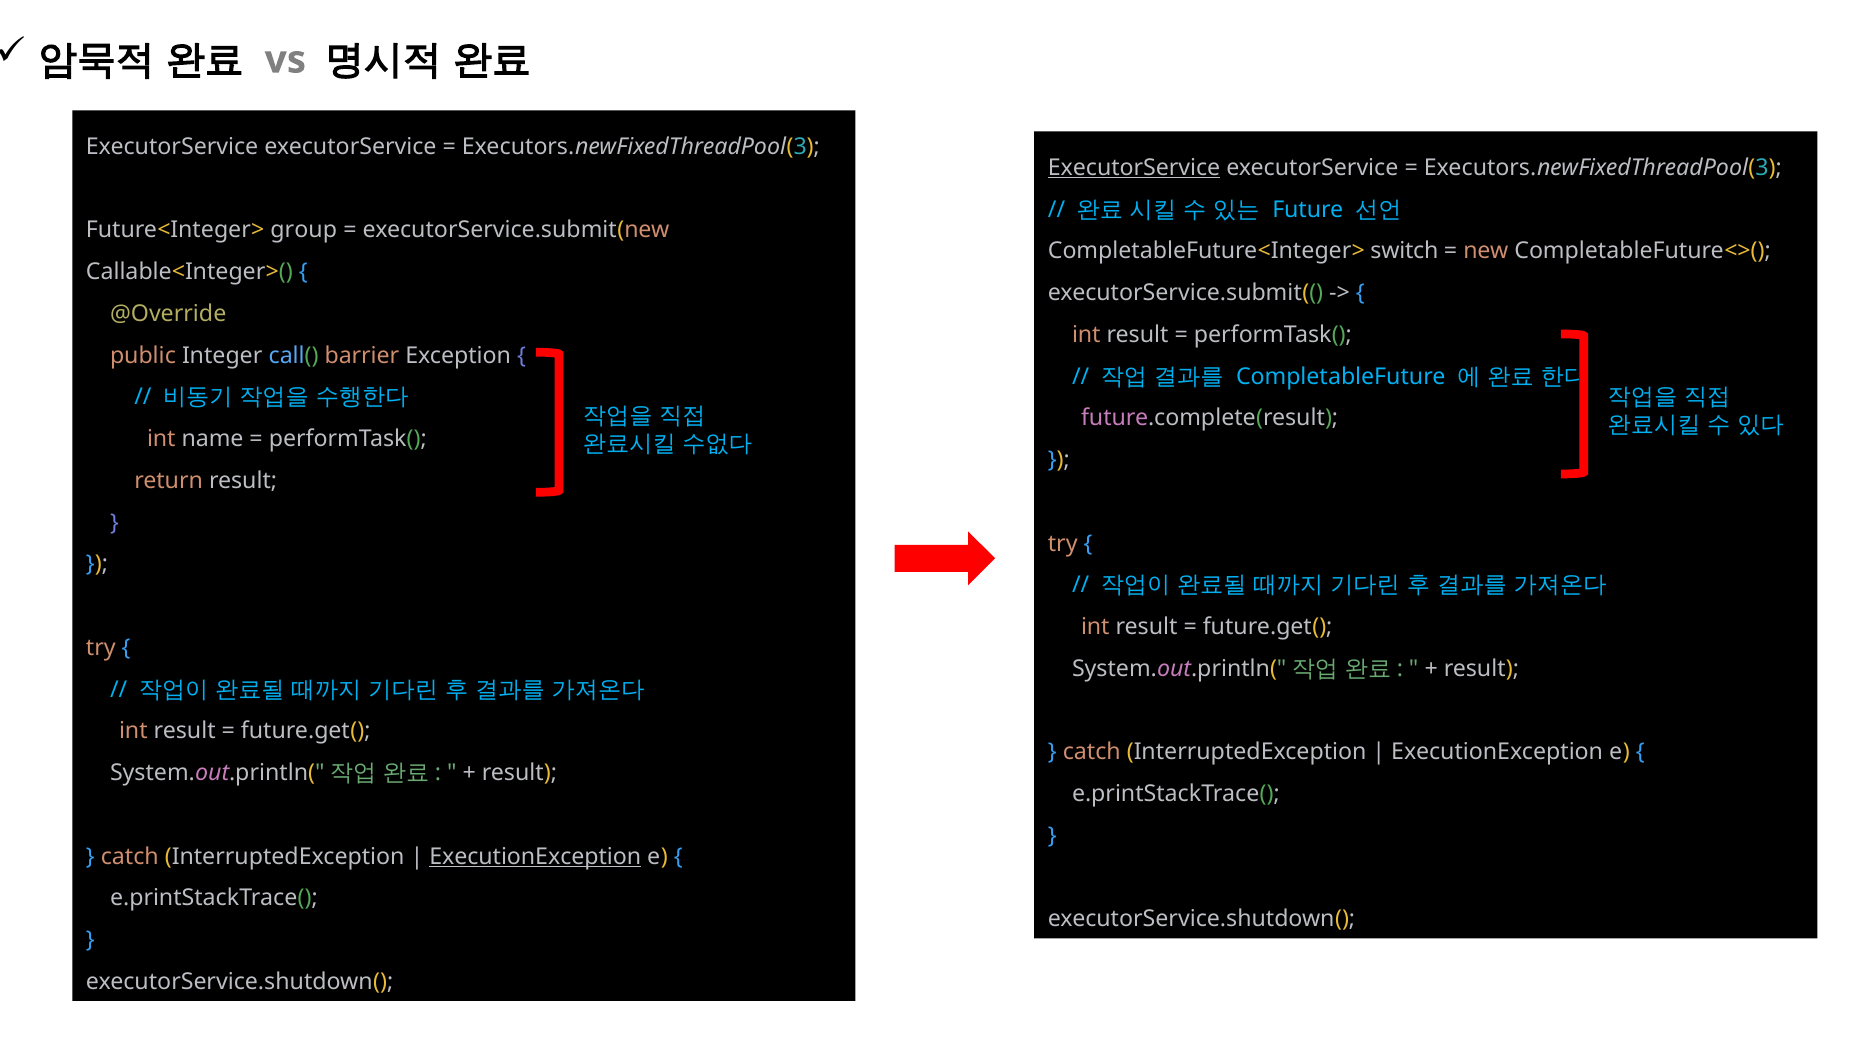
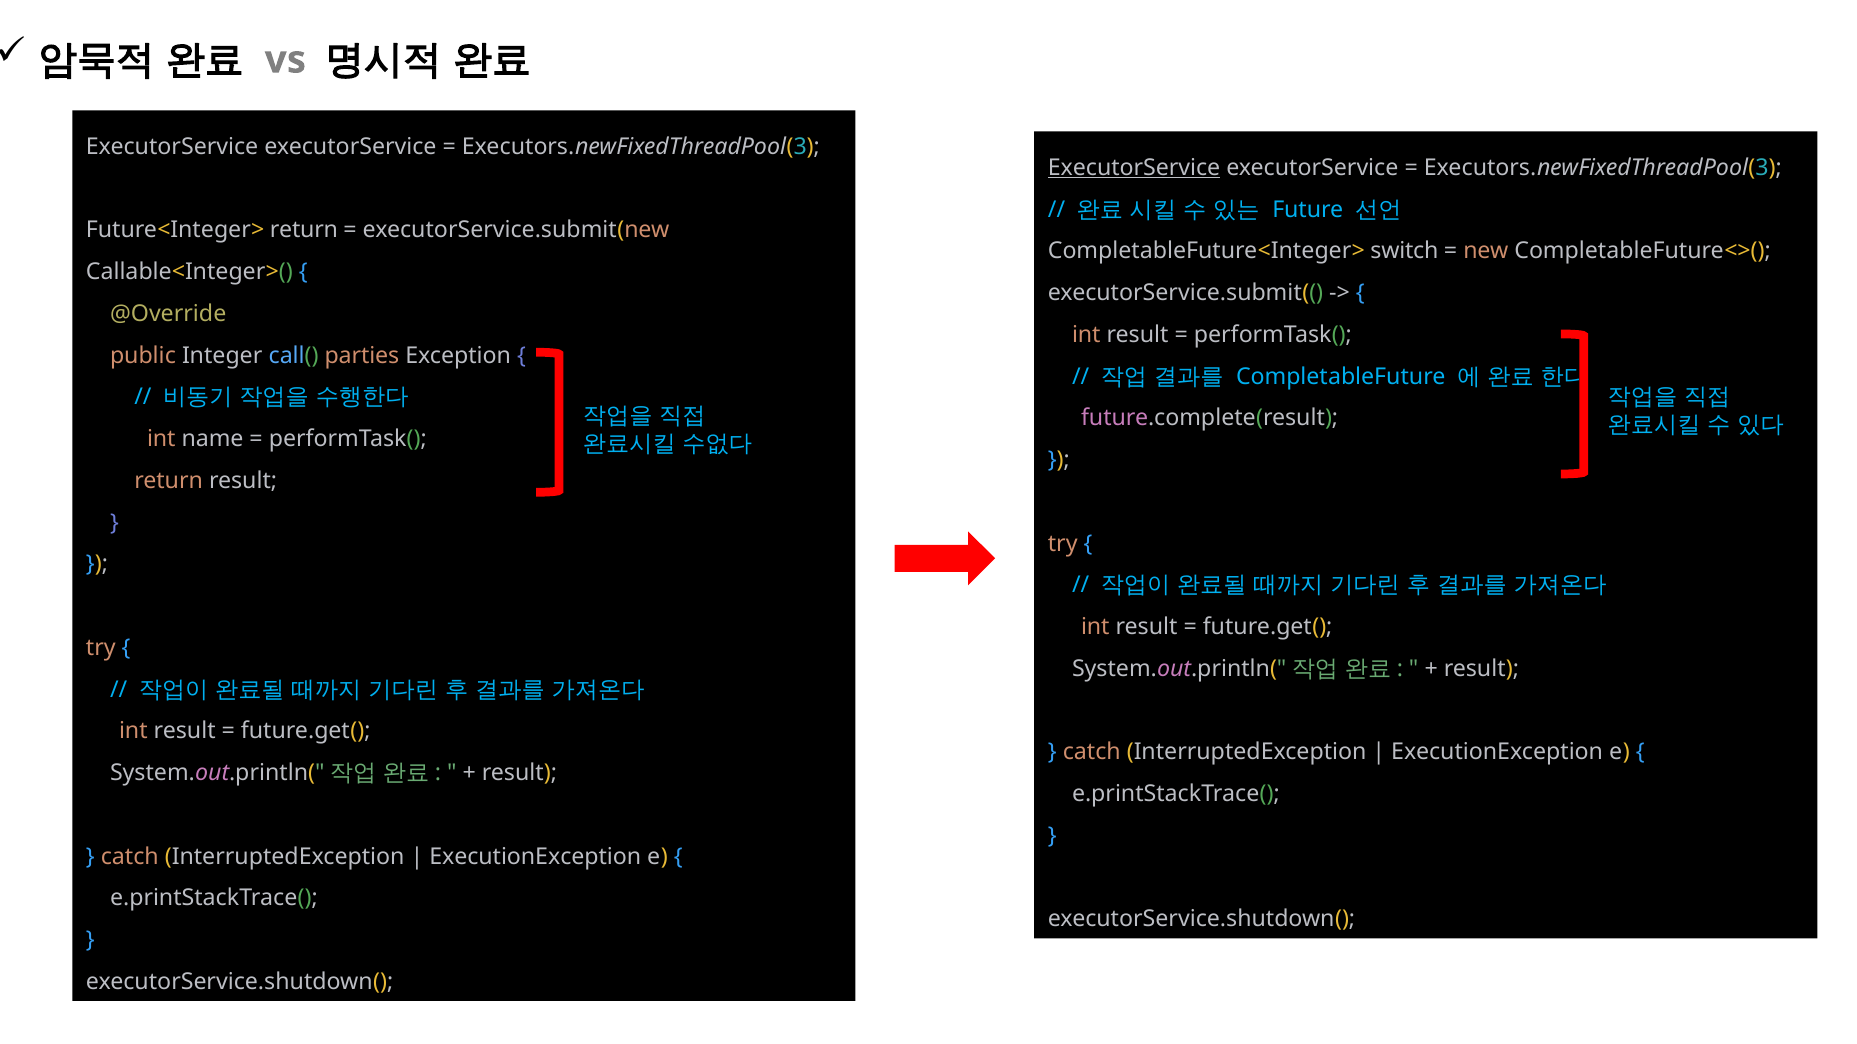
Future<Integer> group: group -> return
barrier: barrier -> parties
ExecutionException at (535, 857) underline: present -> none
